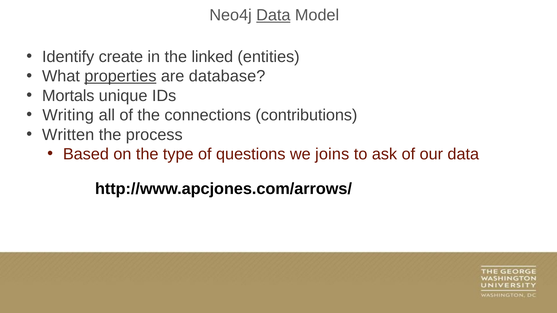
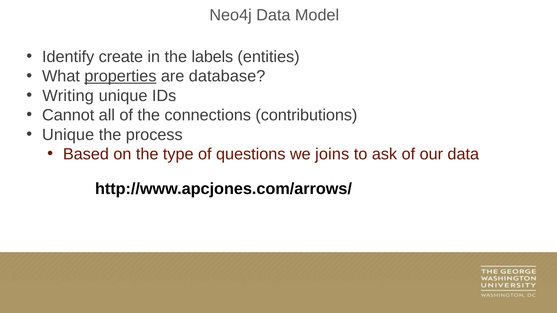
Data at (273, 15) underline: present -> none
linked: linked -> labels
Mortals: Mortals -> Writing
Writing: Writing -> Cannot
Written at (68, 135): Written -> Unique
